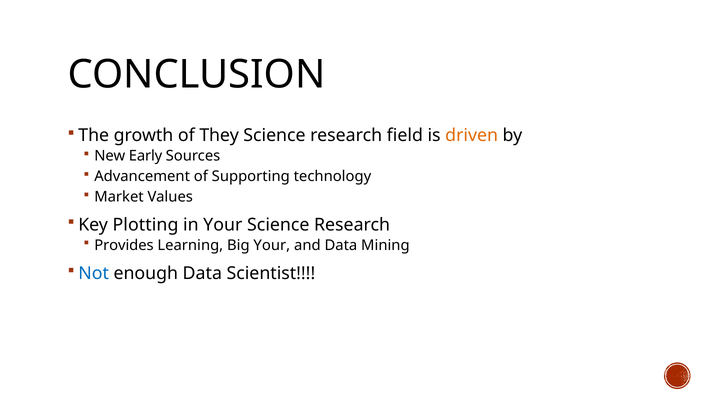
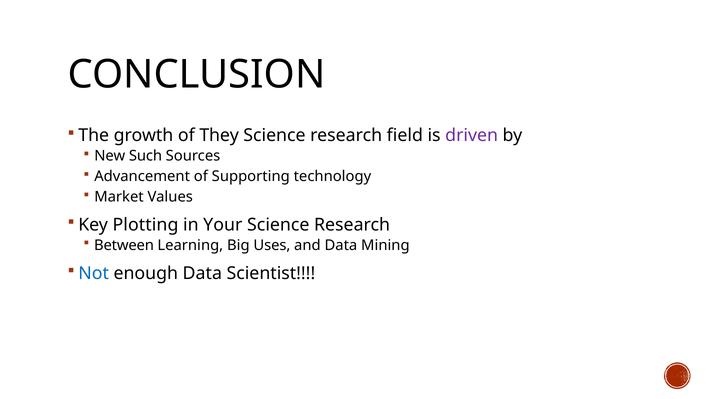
driven colour: orange -> purple
Early: Early -> Such
Provides: Provides -> Between
Big Your: Your -> Uses
